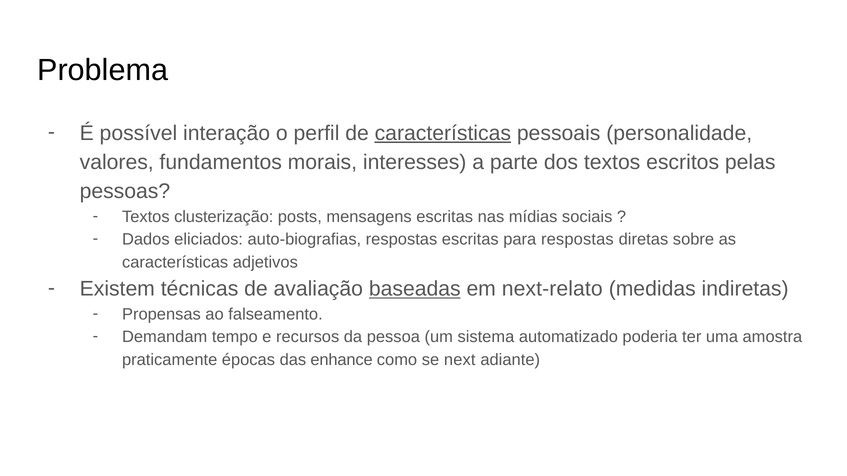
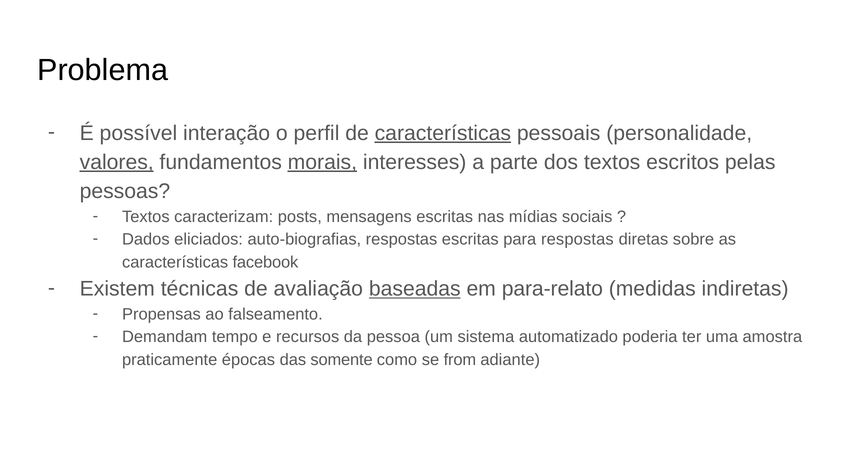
valores underline: none -> present
morais underline: none -> present
clusterização: clusterização -> caracterizam
adjetivos: adjetivos -> facebook
next-relato: next-relato -> para-relato
enhance: enhance -> somente
next: next -> from
